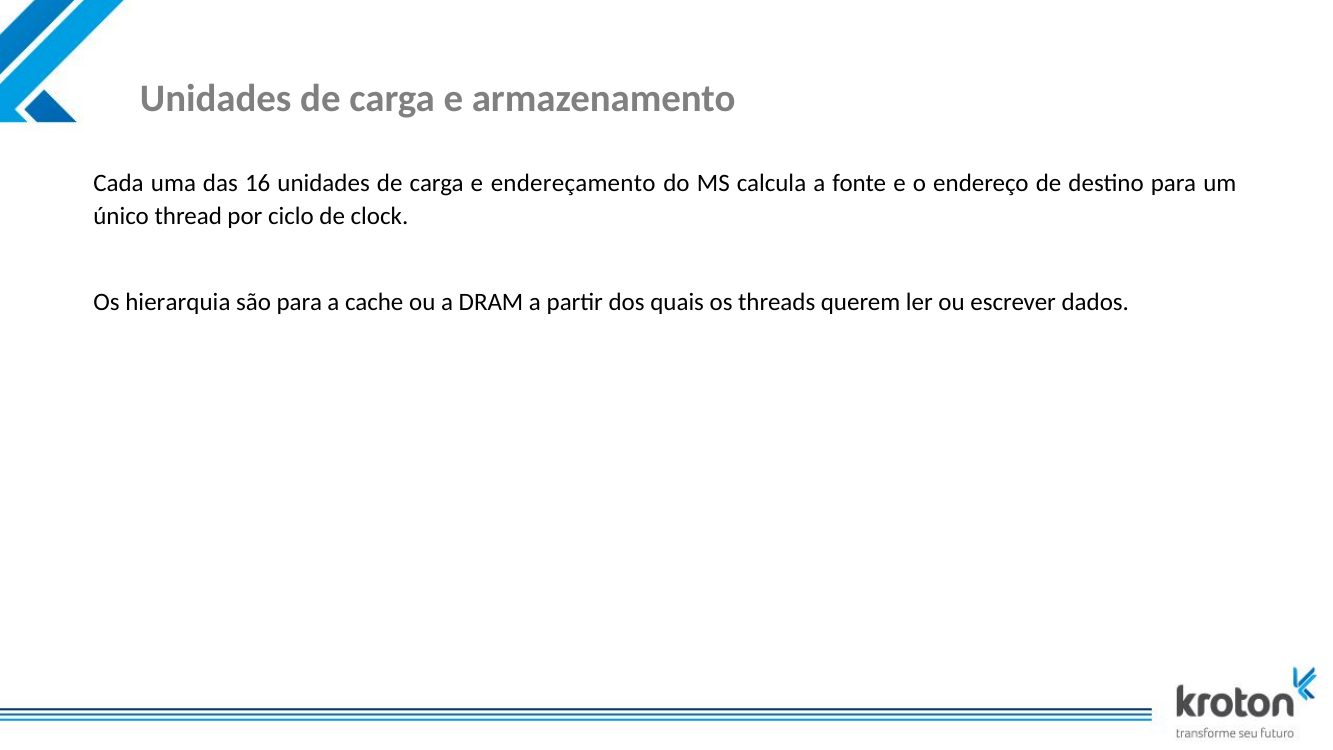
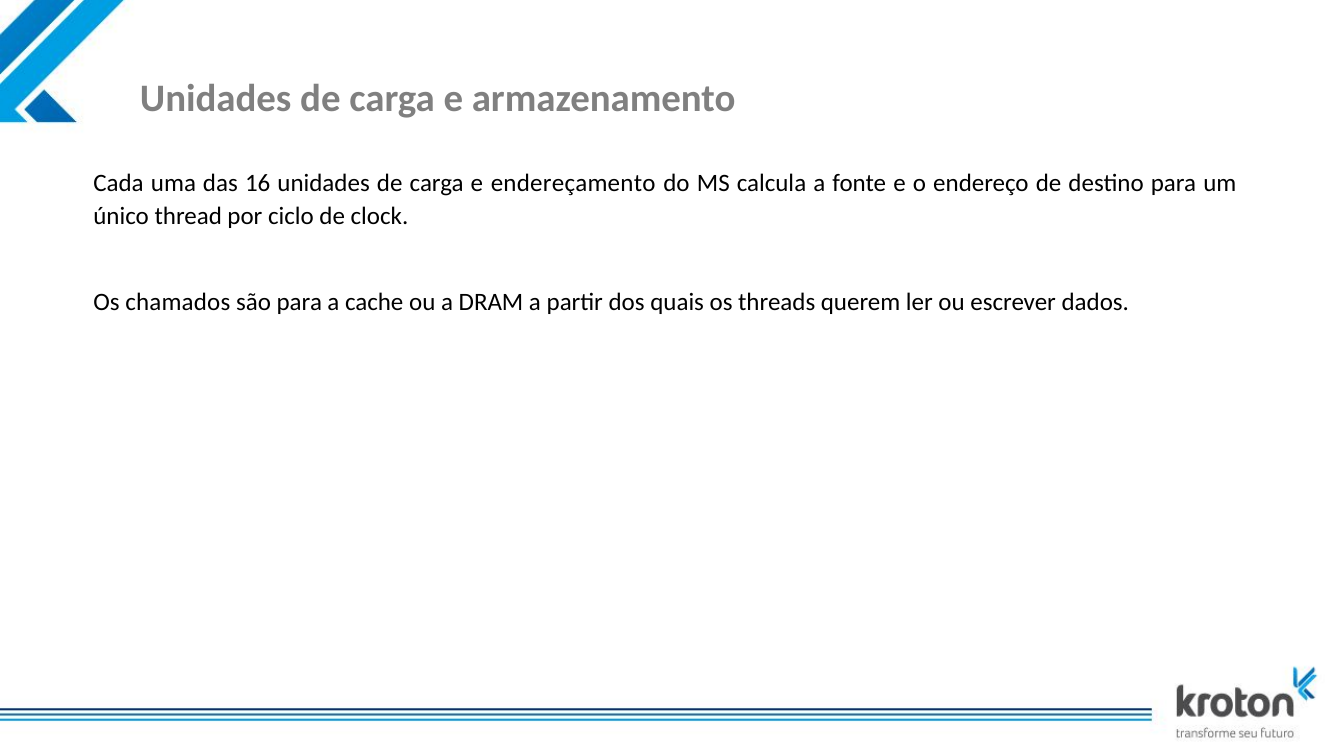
hierarquia: hierarquia -> chamados
